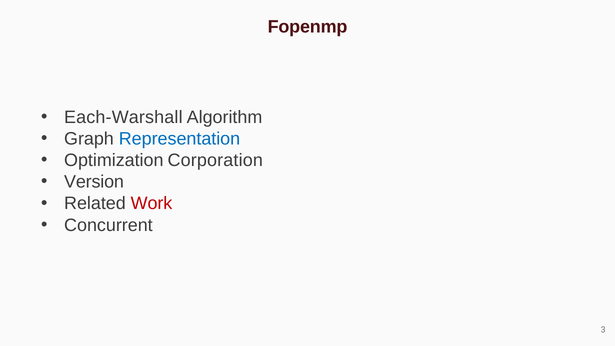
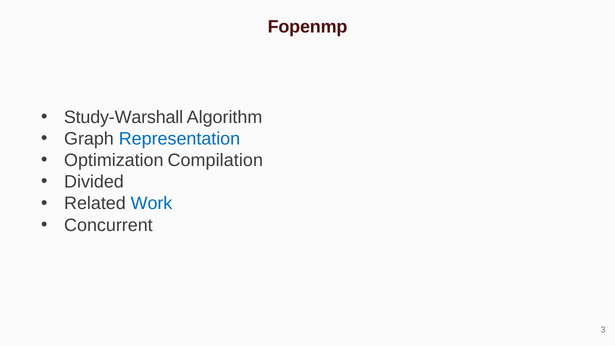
Each-Warshall: Each-Warshall -> Study-Warshall
Corporation: Corporation -> Compilation
Version: Version -> Divided
Work colour: red -> blue
